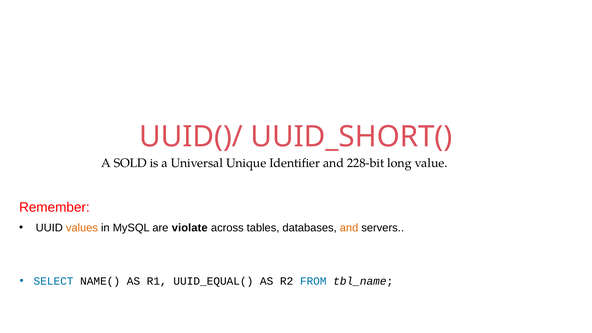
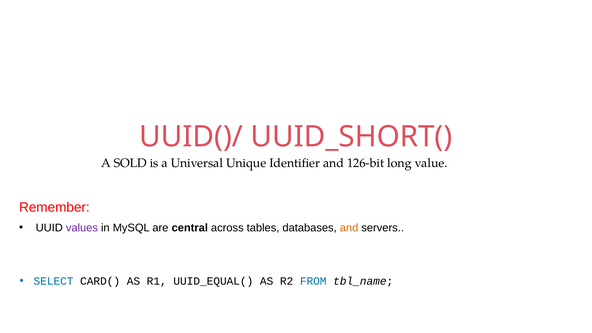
228-bit: 228-bit -> 126-bit
values colour: orange -> purple
violate: violate -> central
NAME(: NAME( -> CARD(
